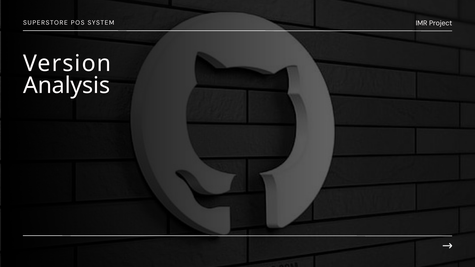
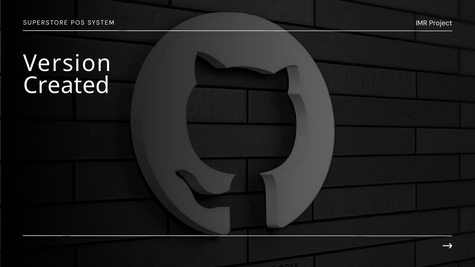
Analysis: Analysis -> Created
